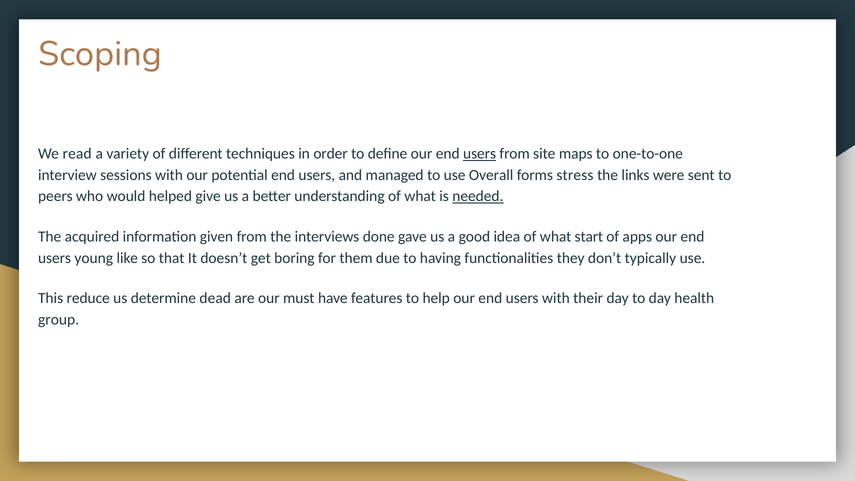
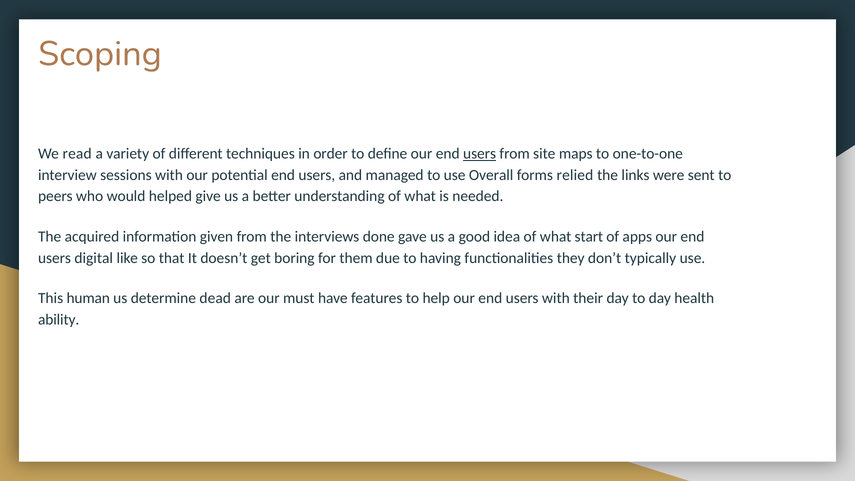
stress: stress -> relied
needed underline: present -> none
young: young -> digital
reduce: reduce -> human
group: group -> ability
